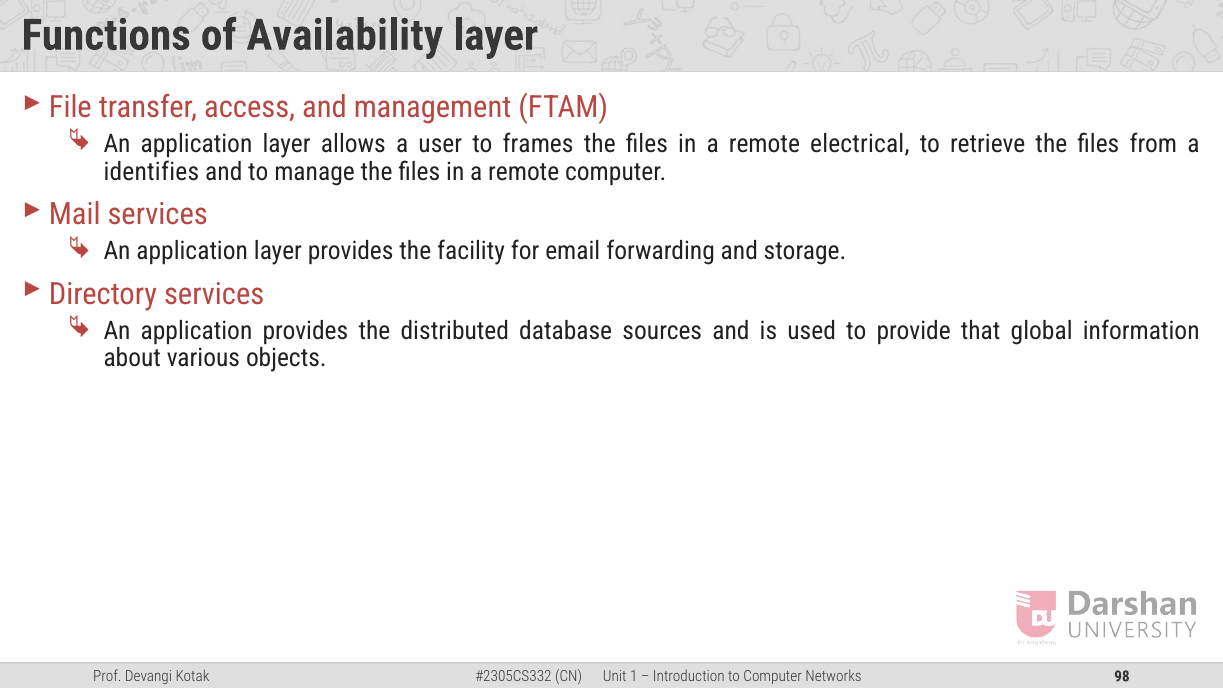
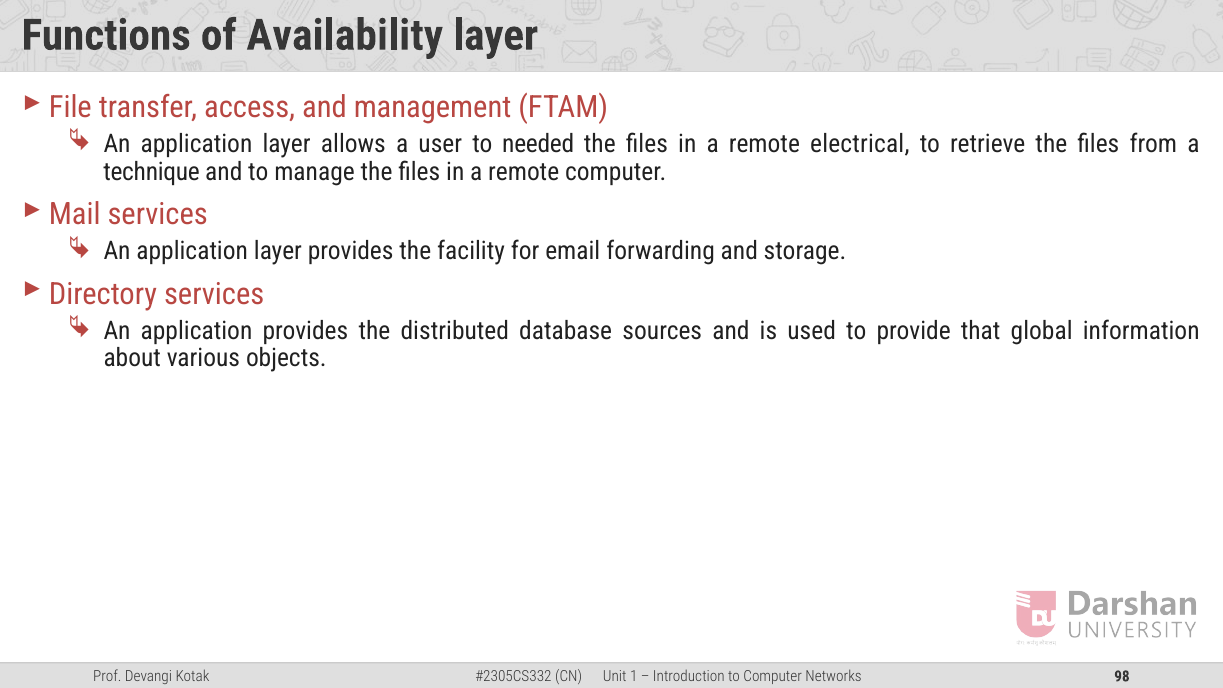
frames: frames -> needed
identifies: identifies -> technique
